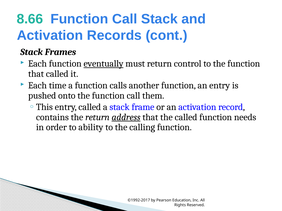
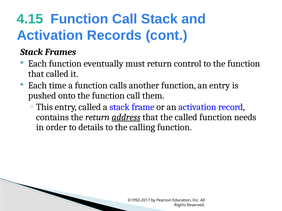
8.66: 8.66 -> 4.15
eventually underline: present -> none
ability: ability -> details
